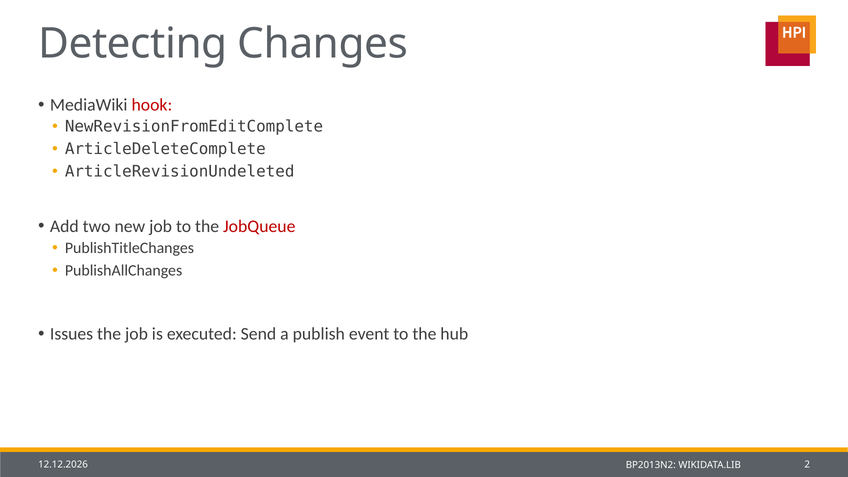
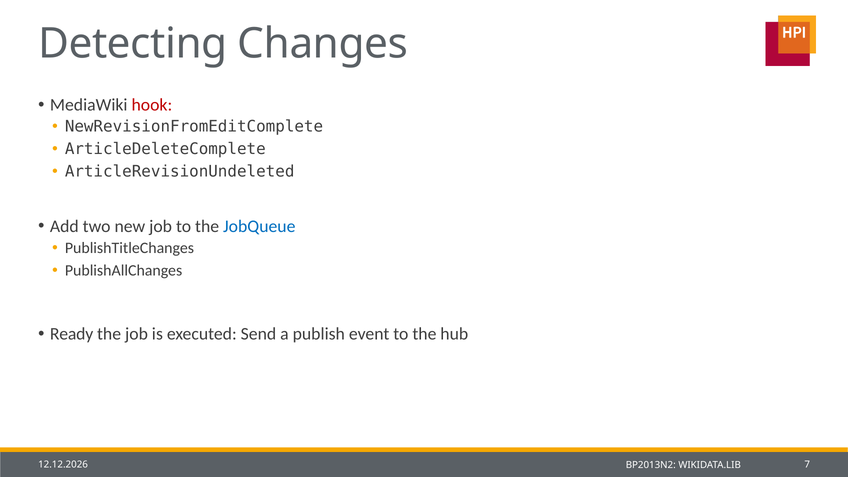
JobQueue colour: red -> blue
Issues: Issues -> Ready
2: 2 -> 7
